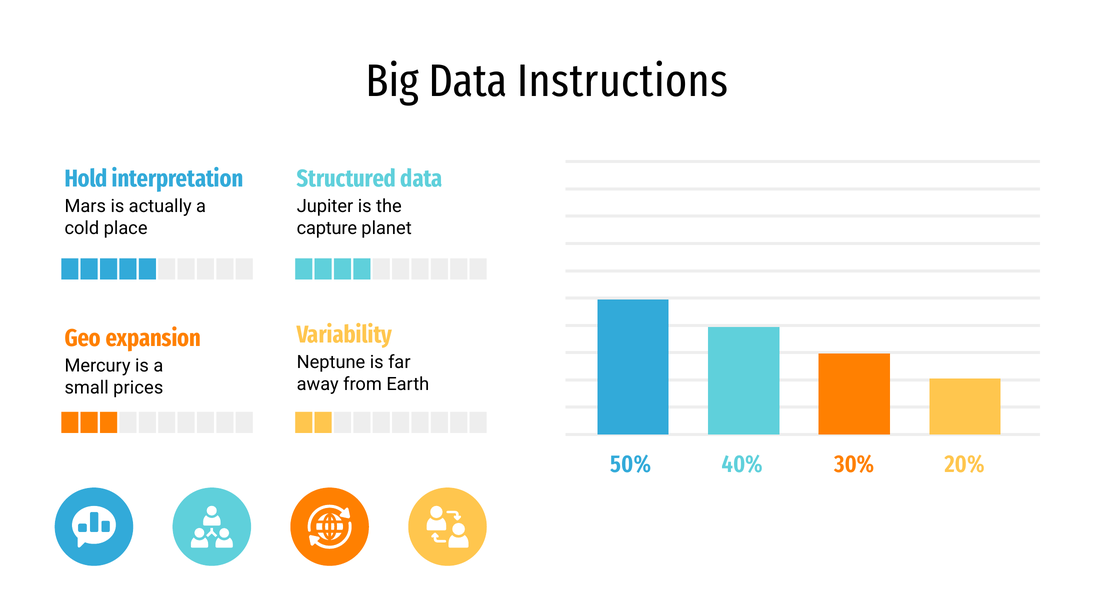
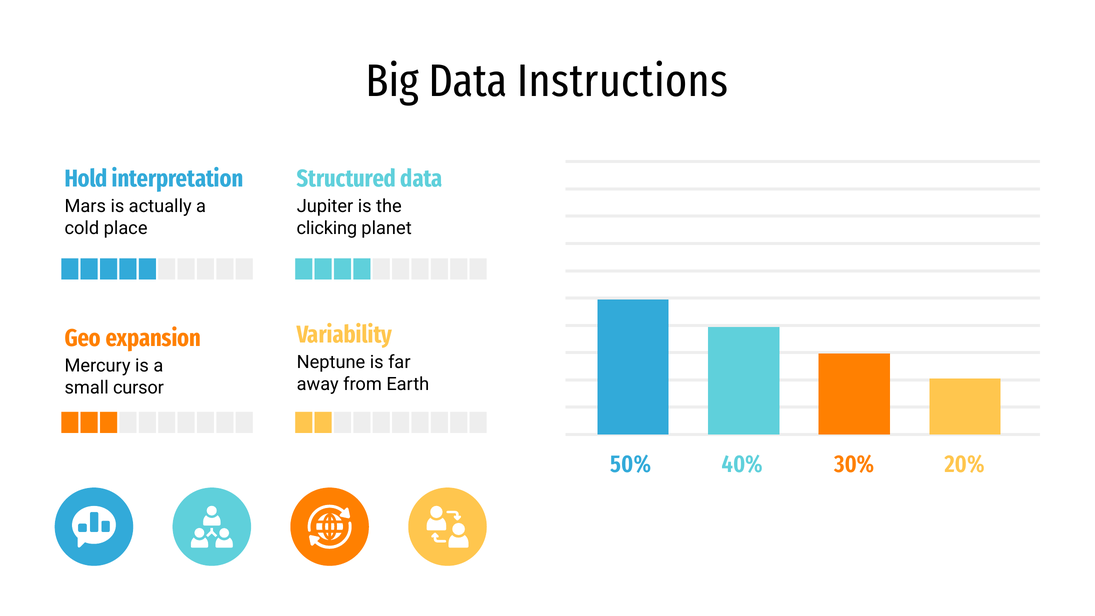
capture: capture -> clicking
prices: prices -> cursor
